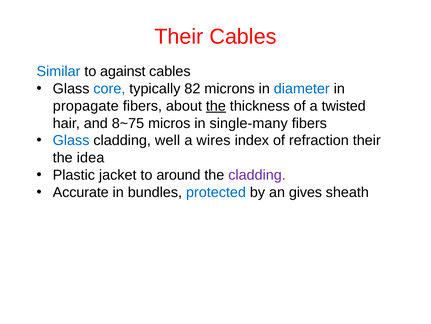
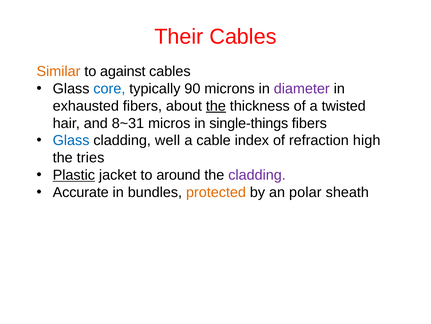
Similar colour: blue -> orange
82: 82 -> 90
diameter colour: blue -> purple
propagate: propagate -> exhausted
8~75: 8~75 -> 8~31
single-many: single-many -> single-things
wires: wires -> cable
refraction their: their -> high
idea: idea -> tries
Plastic underline: none -> present
protected colour: blue -> orange
gives: gives -> polar
